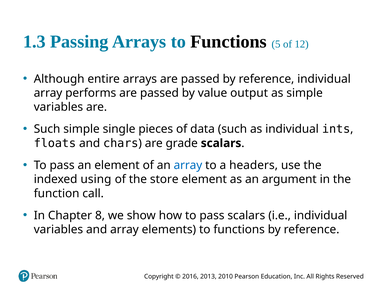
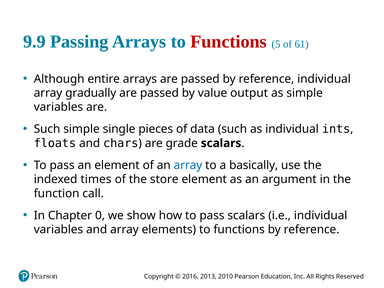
1.3: 1.3 -> 9.9
Functions at (229, 42) colour: black -> red
12: 12 -> 61
performs: performs -> gradually
headers: headers -> basically
using: using -> times
8: 8 -> 0
